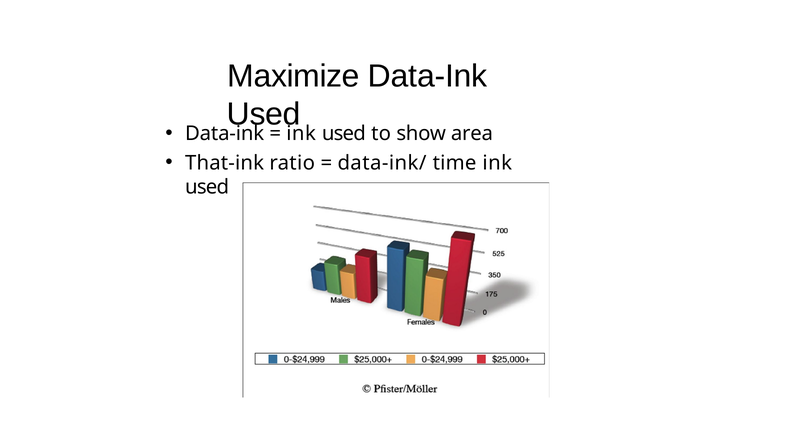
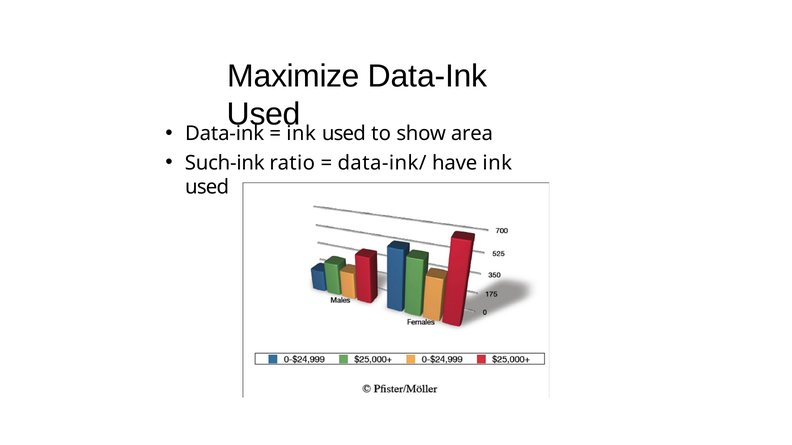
That‐ink: That‐ink -> Such‐ink
time: time -> have
